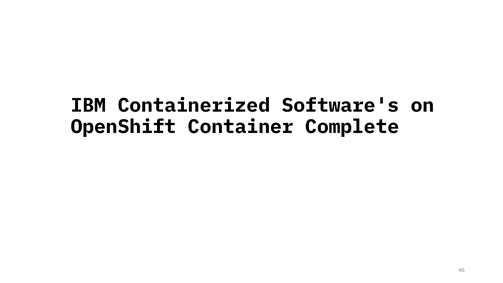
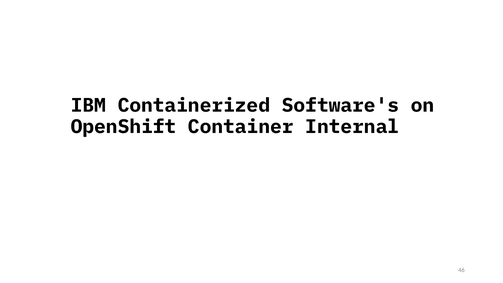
Complete: Complete -> Internal
